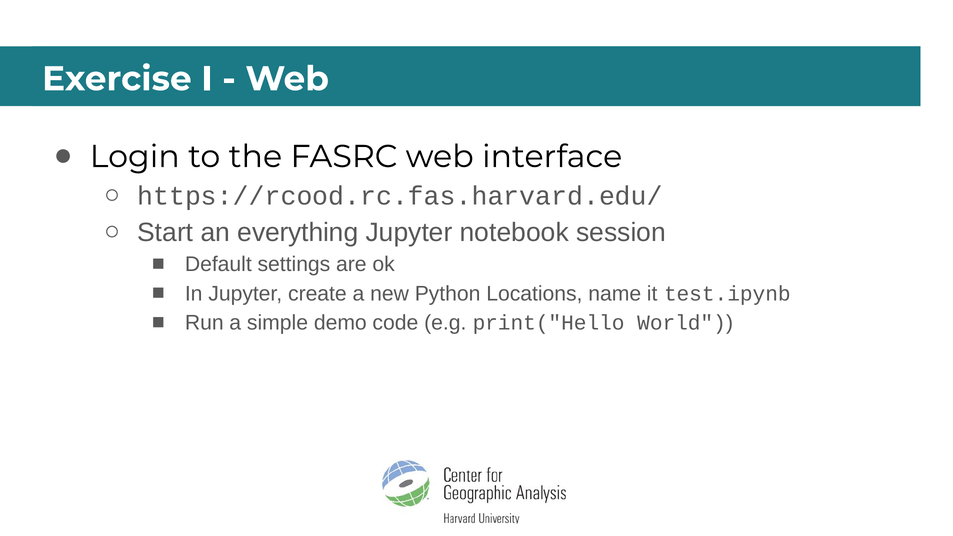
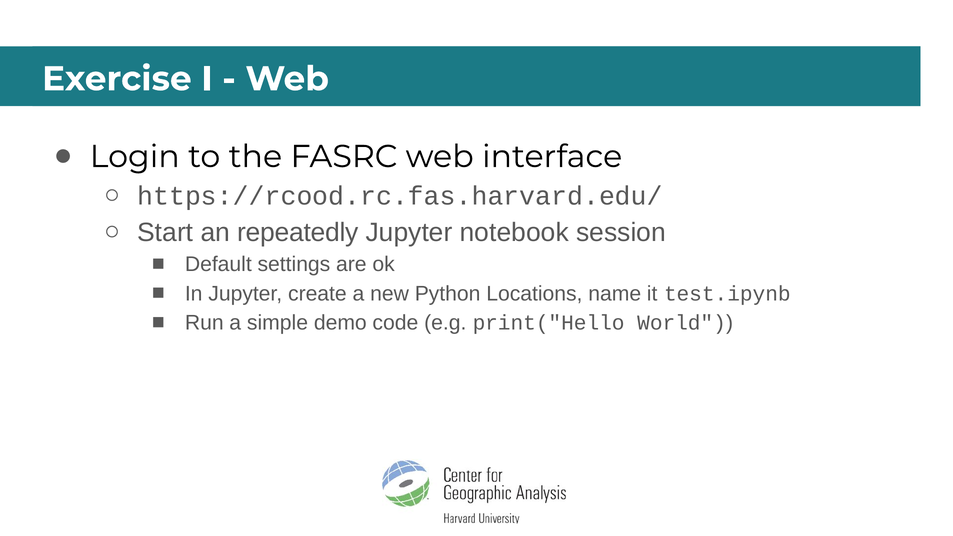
everything: everything -> repeatedly
